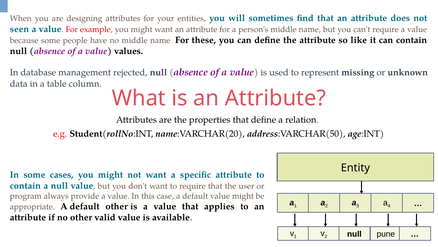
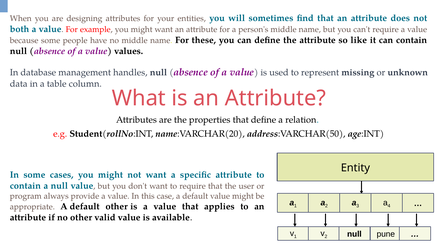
seen: seen -> both
rejected: rejected -> handles
